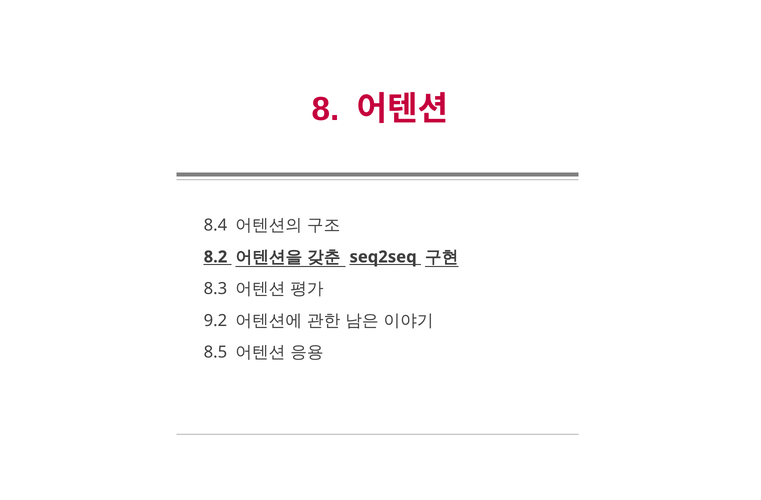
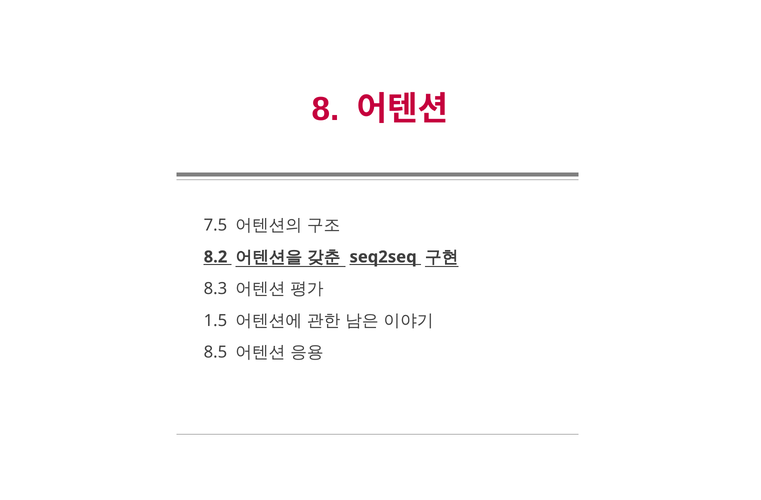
8.4: 8.4 -> 7.5
9.2: 9.2 -> 1.5
